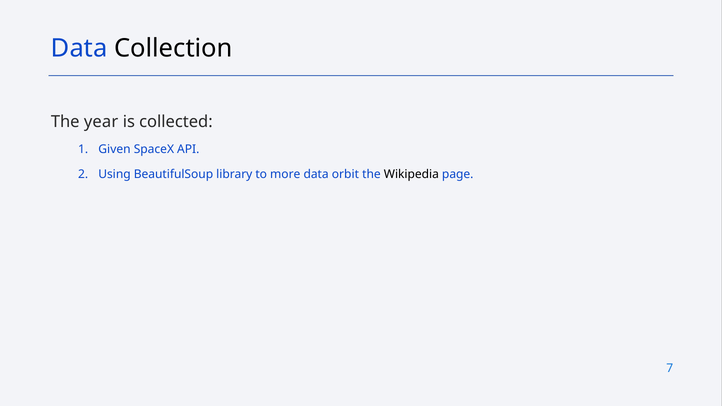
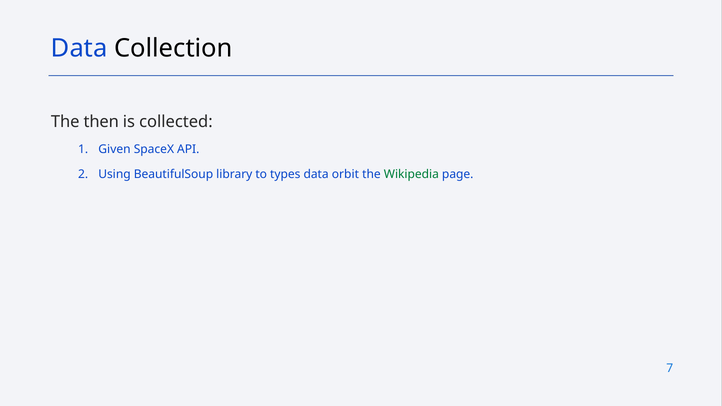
year: year -> then
more: more -> types
Wikipedia colour: black -> green
